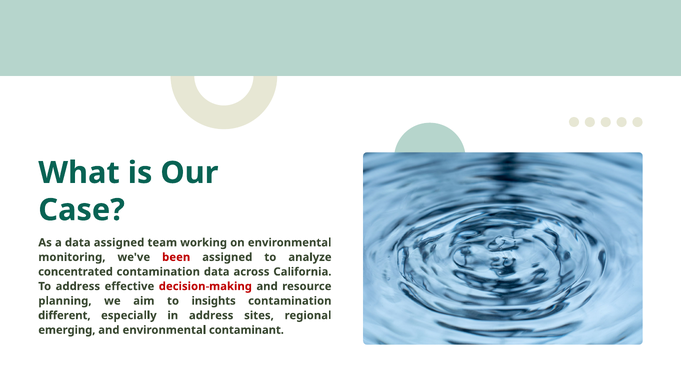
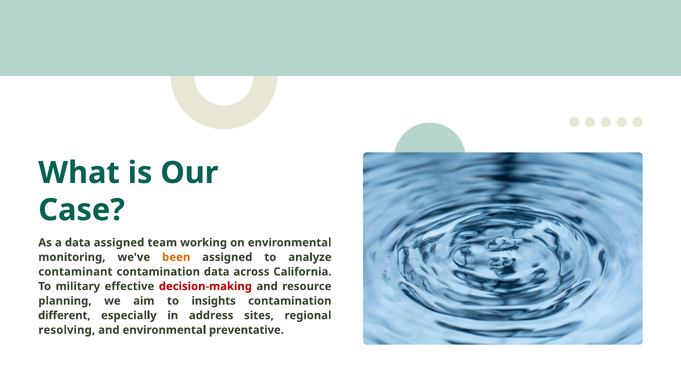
been colour: red -> orange
concentrated: concentrated -> contaminant
To address: address -> military
emerging: emerging -> resolving
contaminant: contaminant -> preventative
